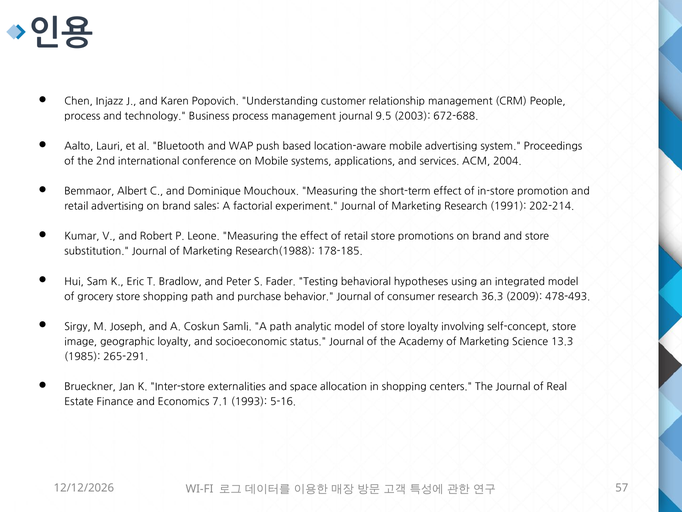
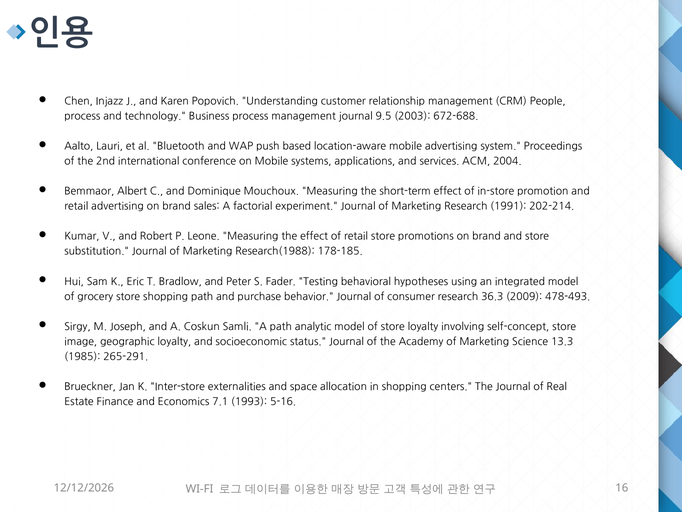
57: 57 -> 16
